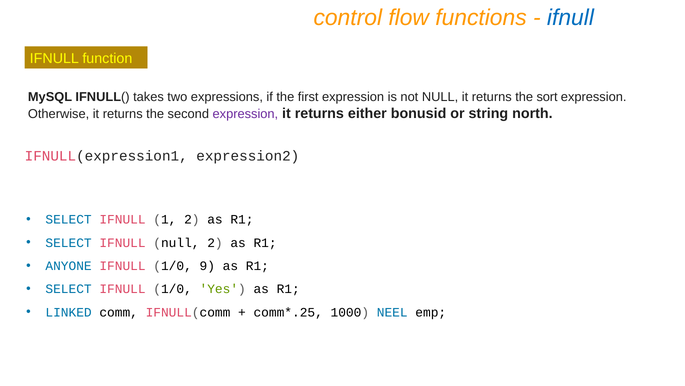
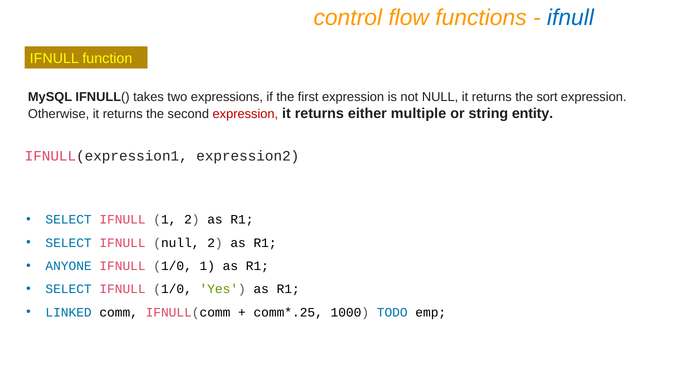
expression at (245, 114) colour: purple -> red
bonusid: bonusid -> multiple
north: north -> entity
1/0 9: 9 -> 1
NEEL: NEEL -> TODO
